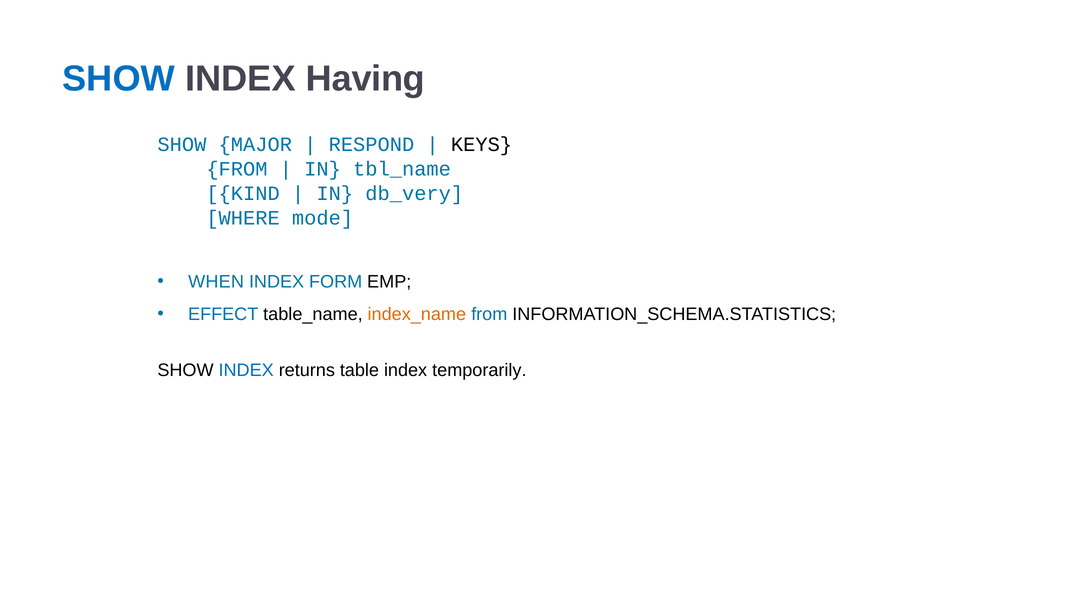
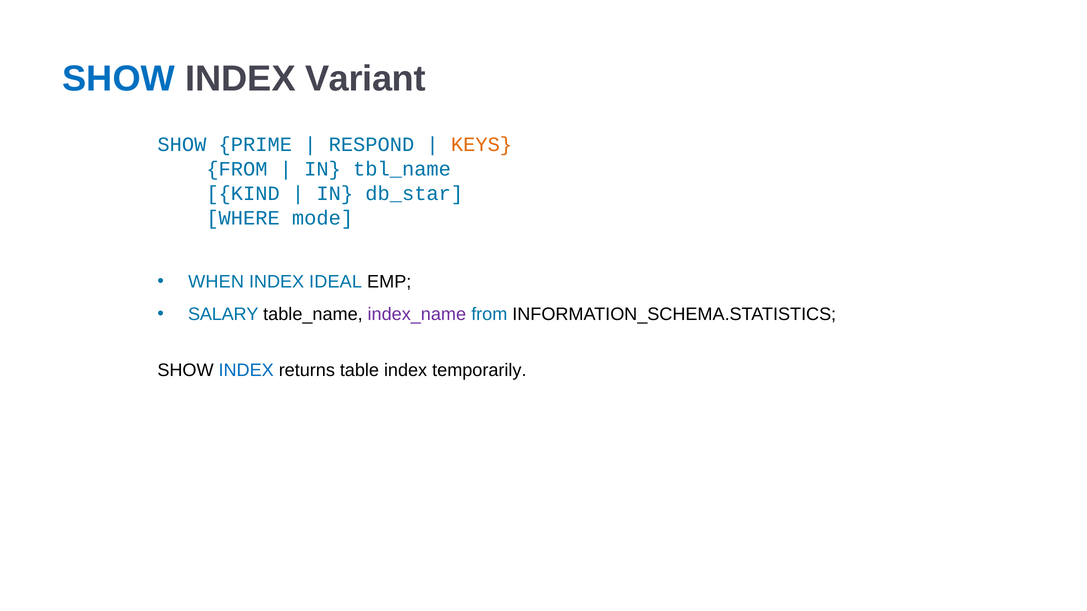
Having: Having -> Variant
MAJOR: MAJOR -> PRIME
KEYS colour: black -> orange
db_very: db_very -> db_star
FORM: FORM -> IDEAL
EFFECT: EFFECT -> SALARY
index_name colour: orange -> purple
